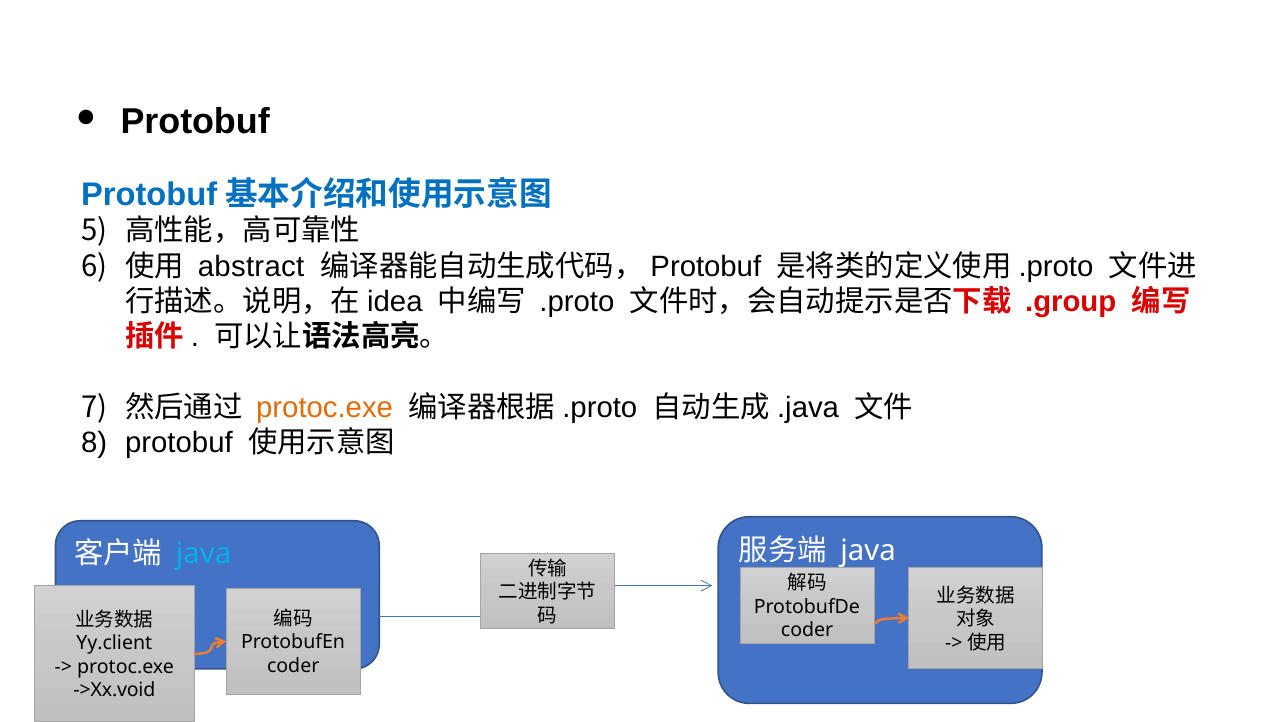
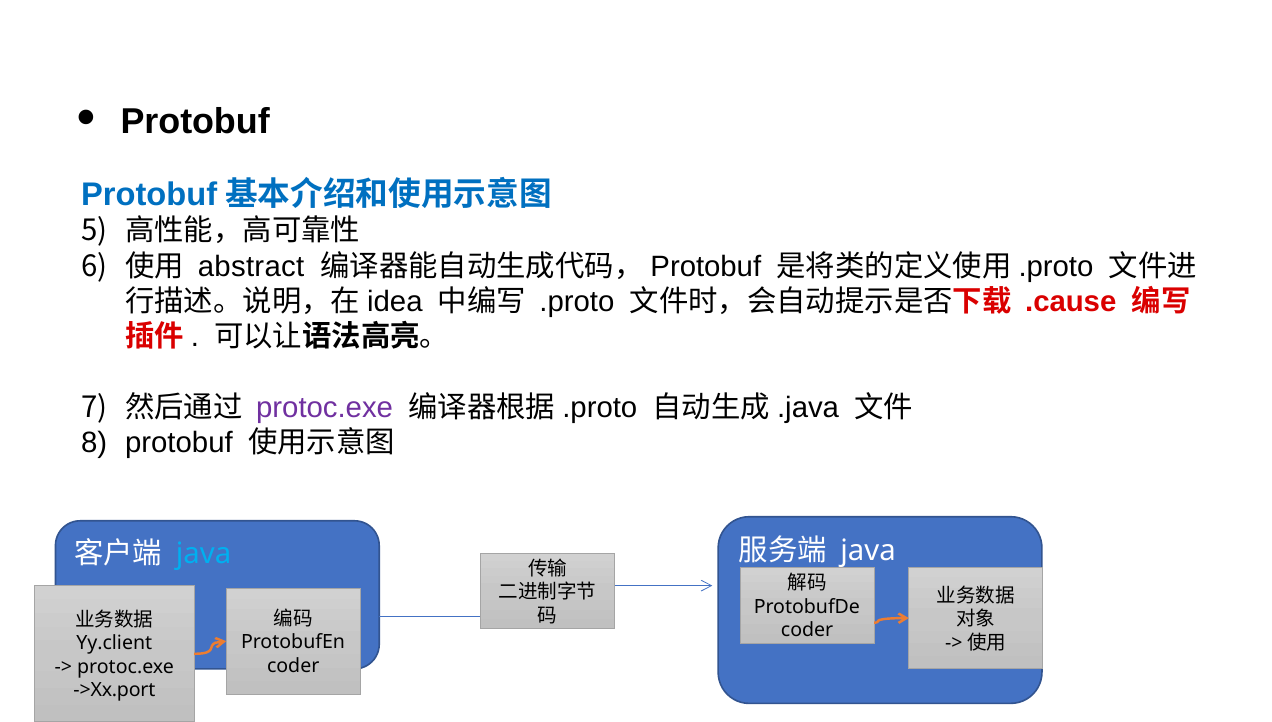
.group: .group -> .cause
protoc.exe at (325, 407) colour: orange -> purple
->Xx.void: ->Xx.void -> ->Xx.port
